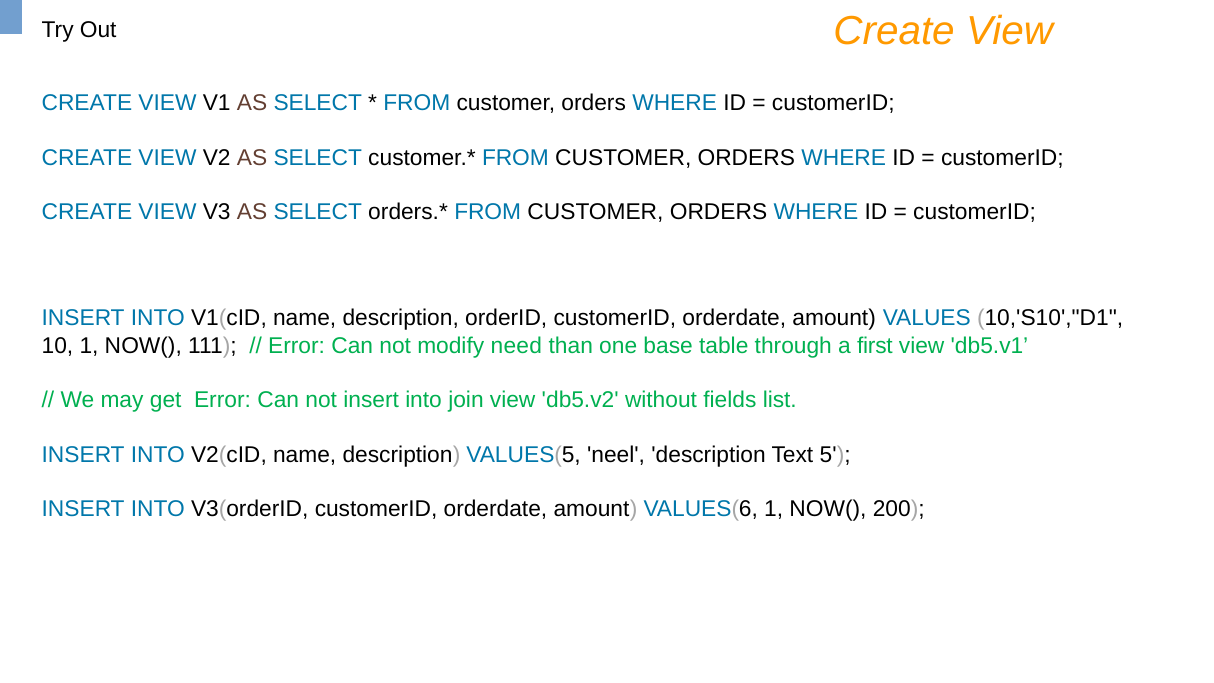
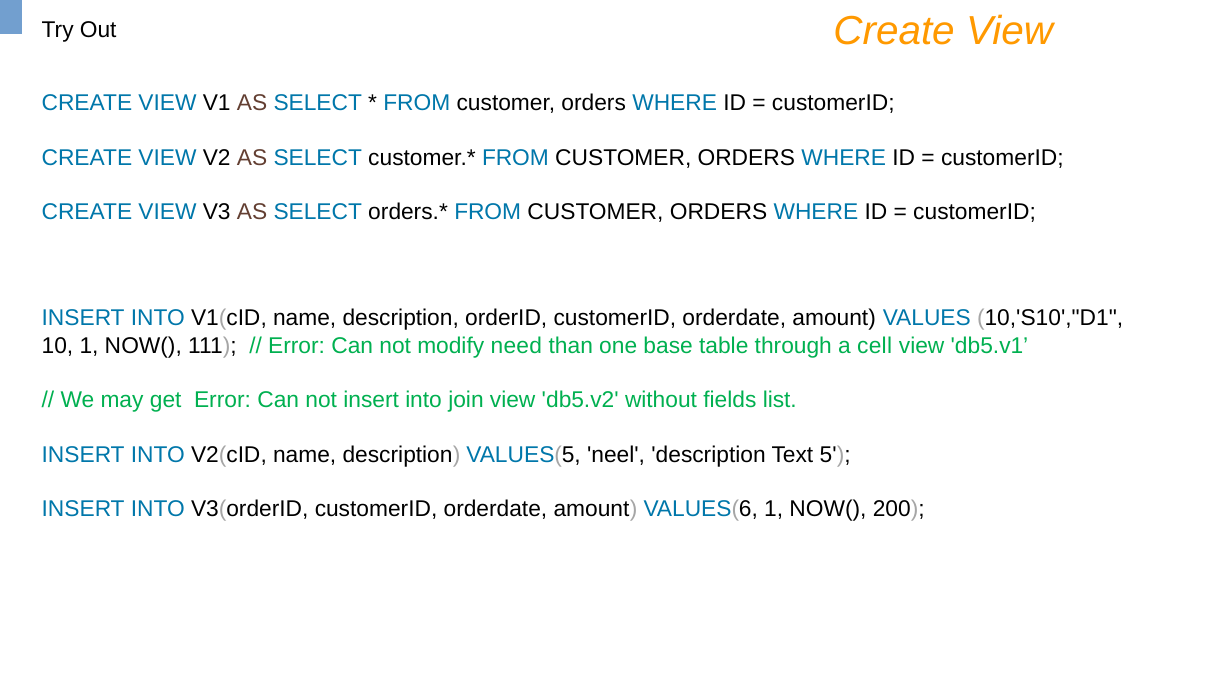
first: first -> cell
